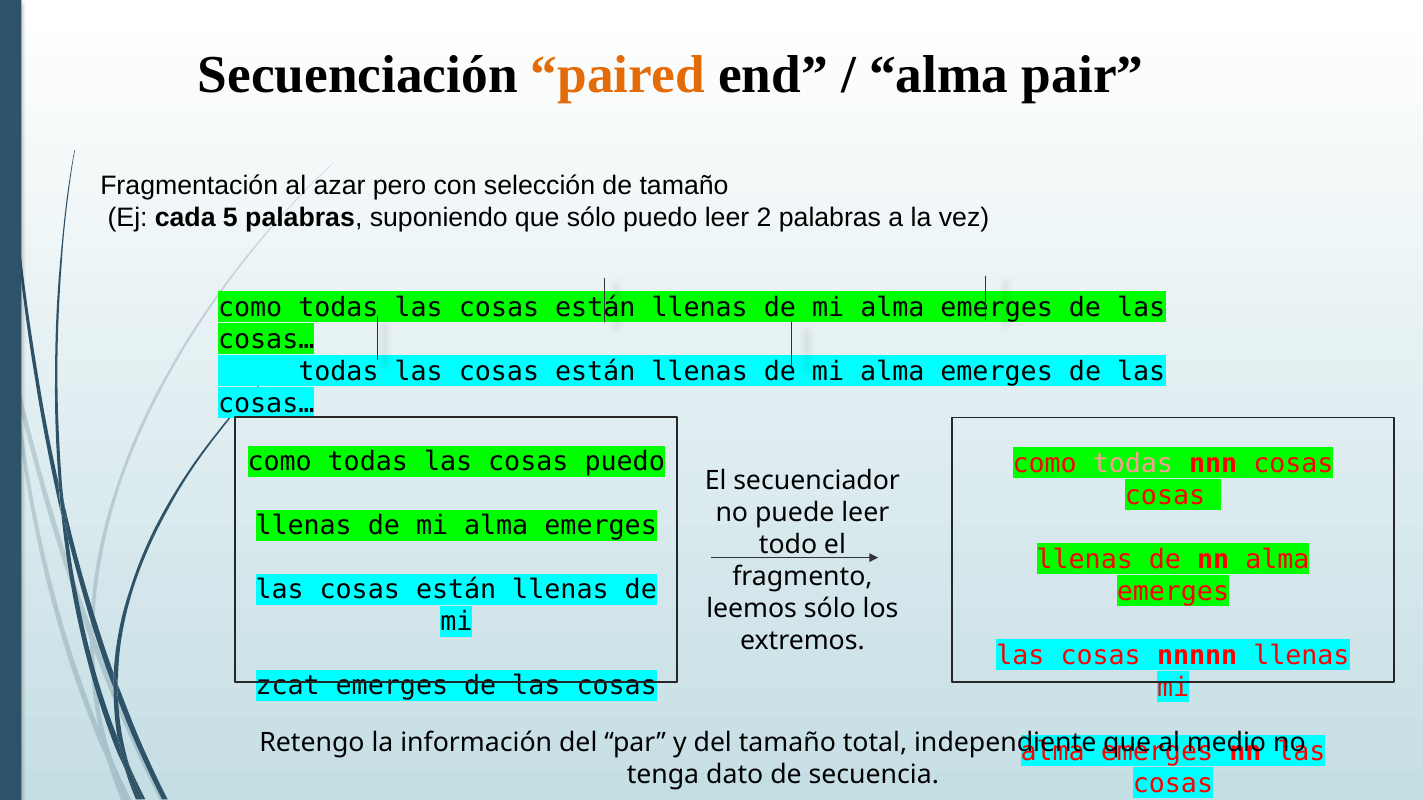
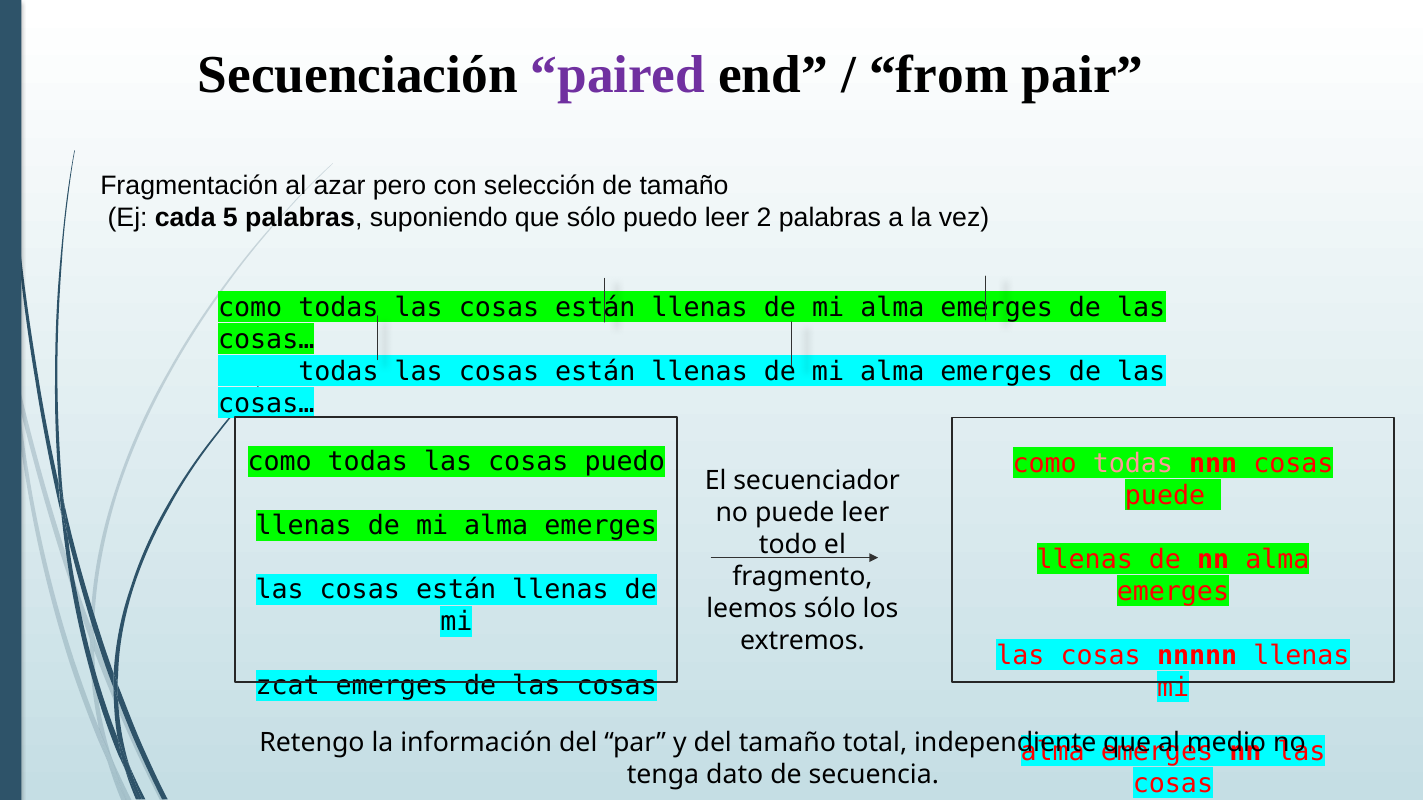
paired colour: orange -> purple
alma at (939, 75): alma -> from
cosas at (1165, 496): cosas -> puede
